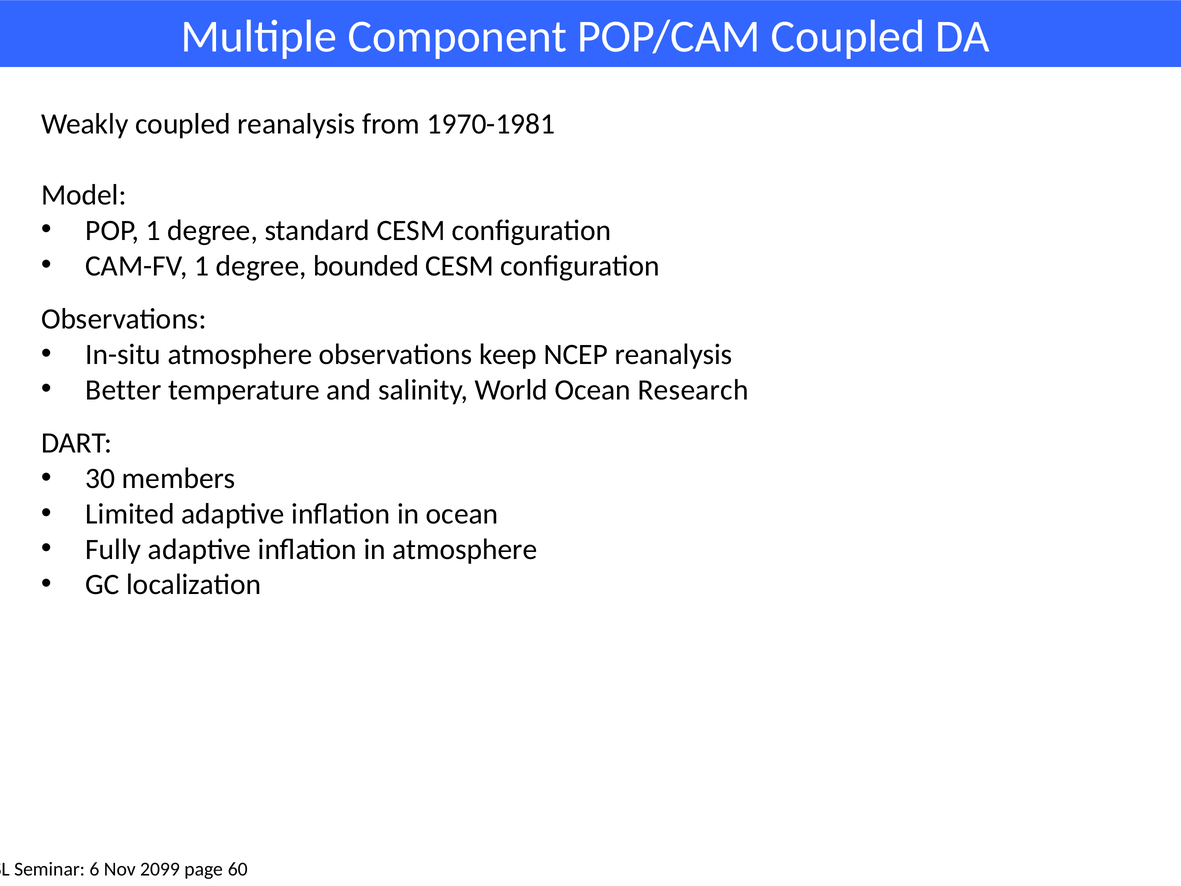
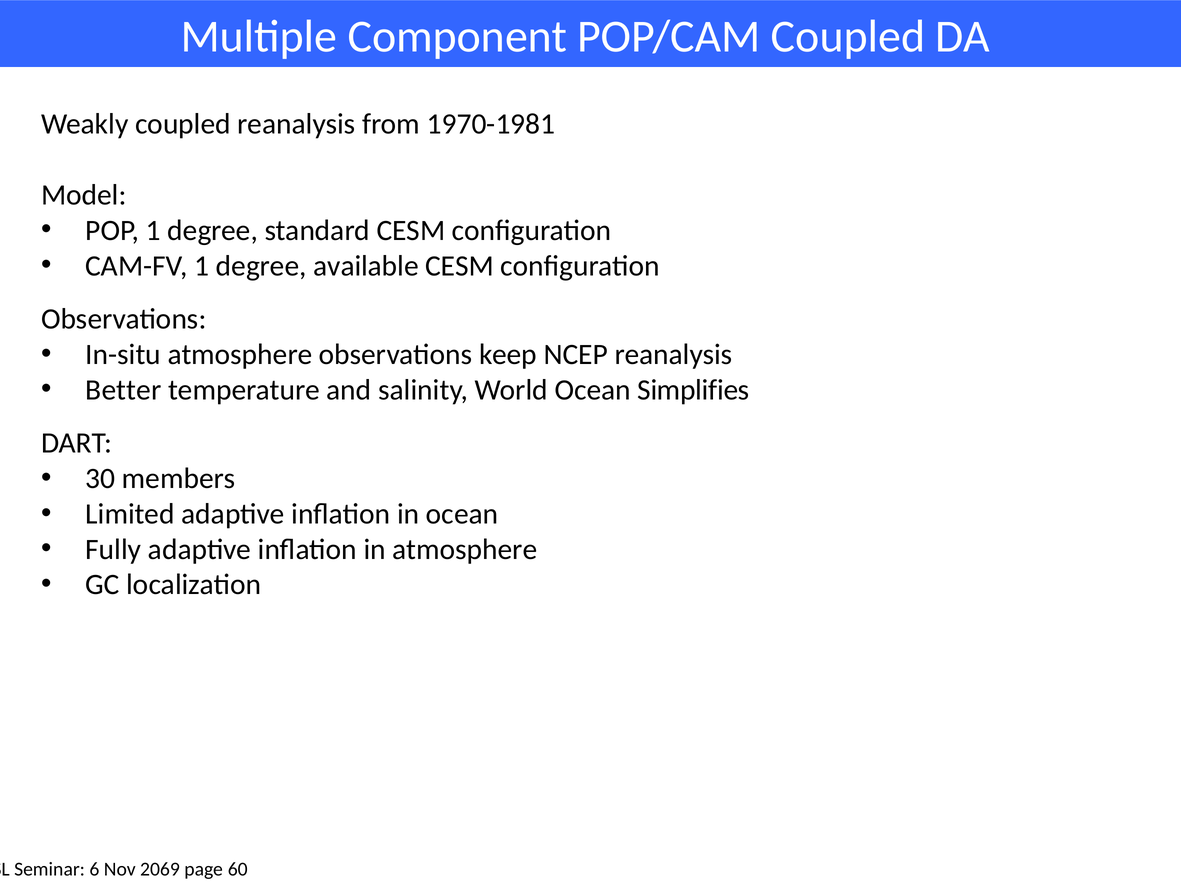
bounded: bounded -> available
Research: Research -> Simplifies
2099: 2099 -> 2069
